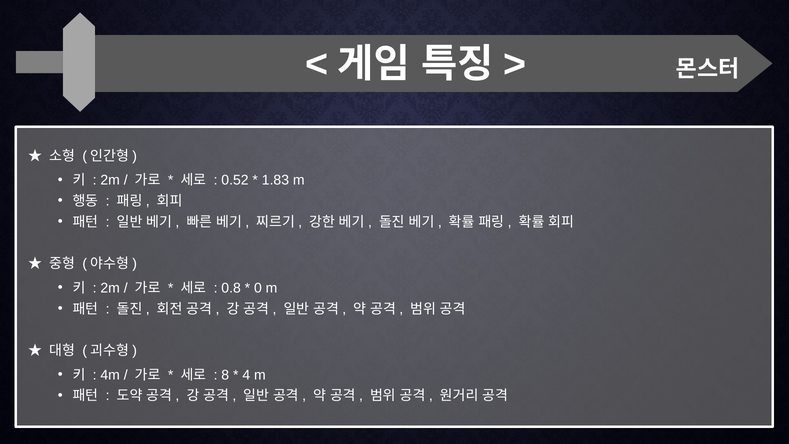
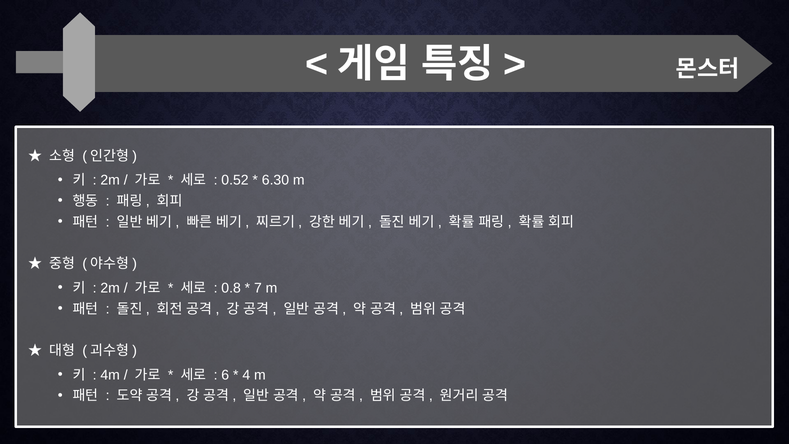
1.83: 1.83 -> 6.30
0: 0 -> 7
8: 8 -> 6
